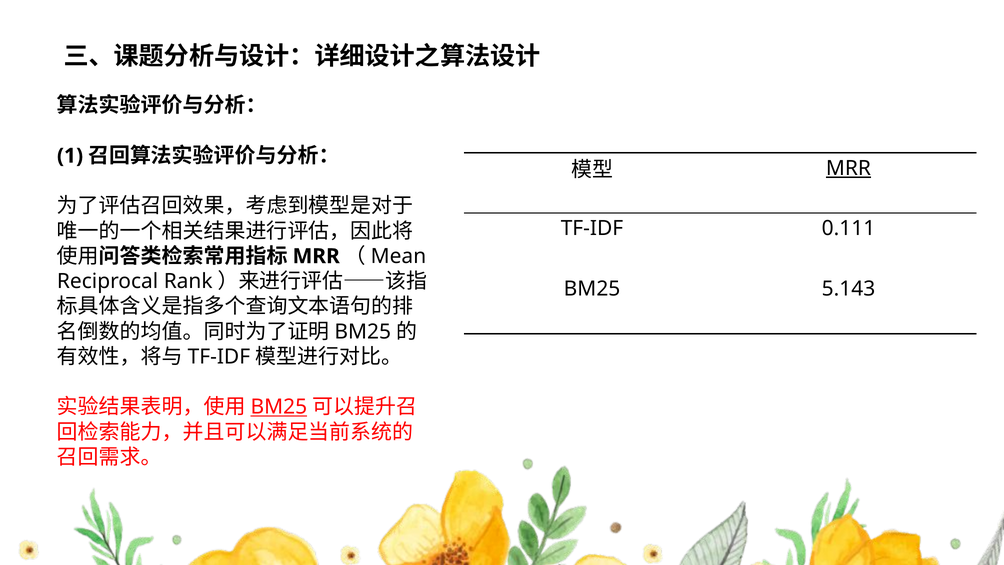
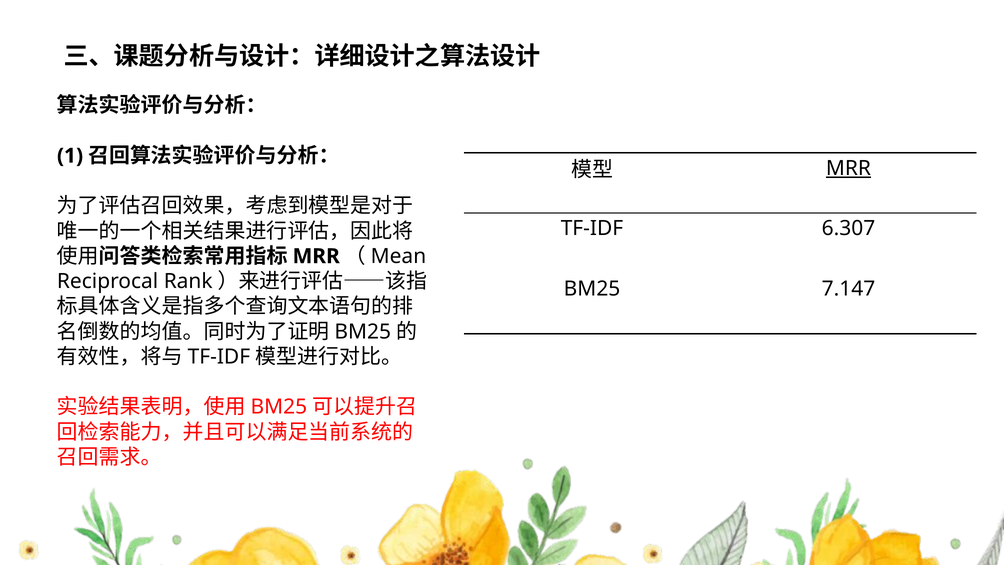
0.111: 0.111 -> 6.307
5.143: 5.143 -> 7.147
BM25 at (279, 407) underline: present -> none
